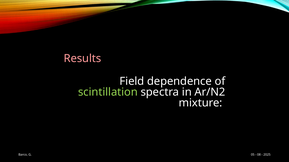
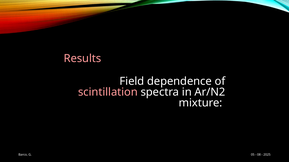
scintillation colour: light green -> pink
